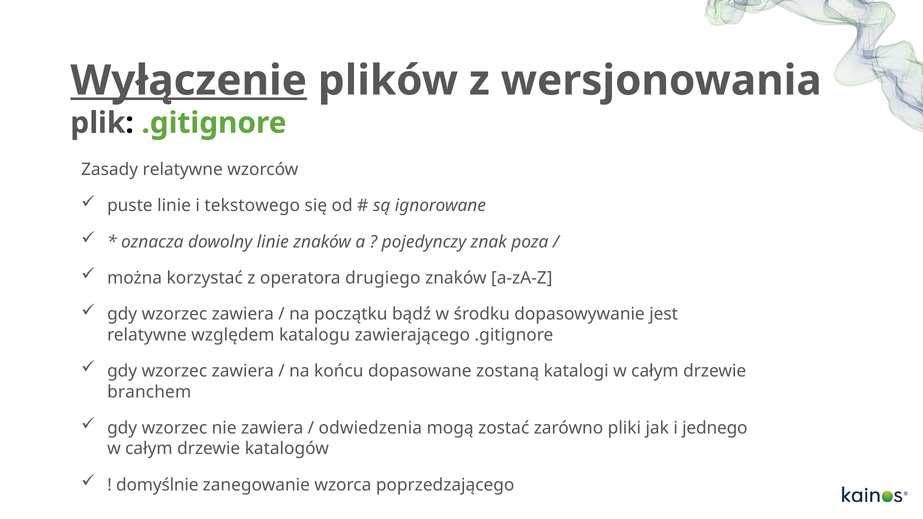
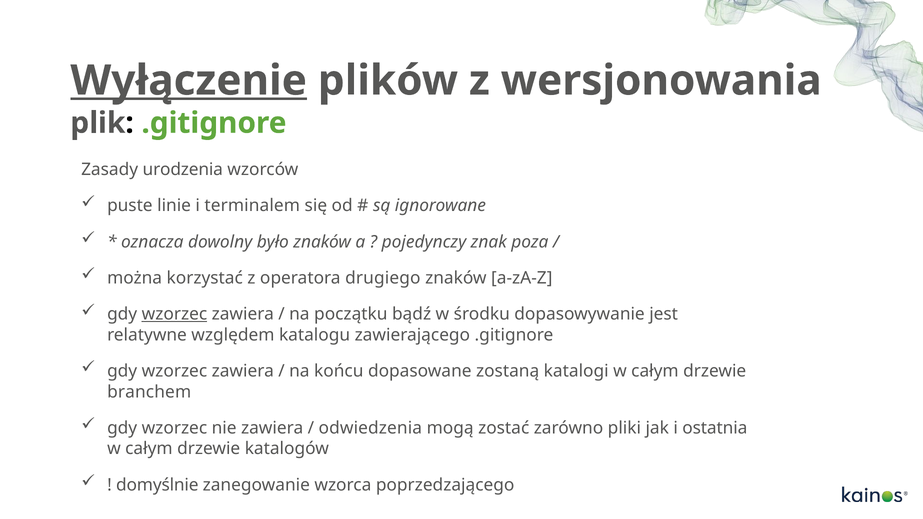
Zasady relatywne: relatywne -> urodzenia
tekstowego: tekstowego -> terminalem
dowolny linie: linie -> było
wzorzec at (174, 314) underline: none -> present
jednego: jednego -> ostatnia
